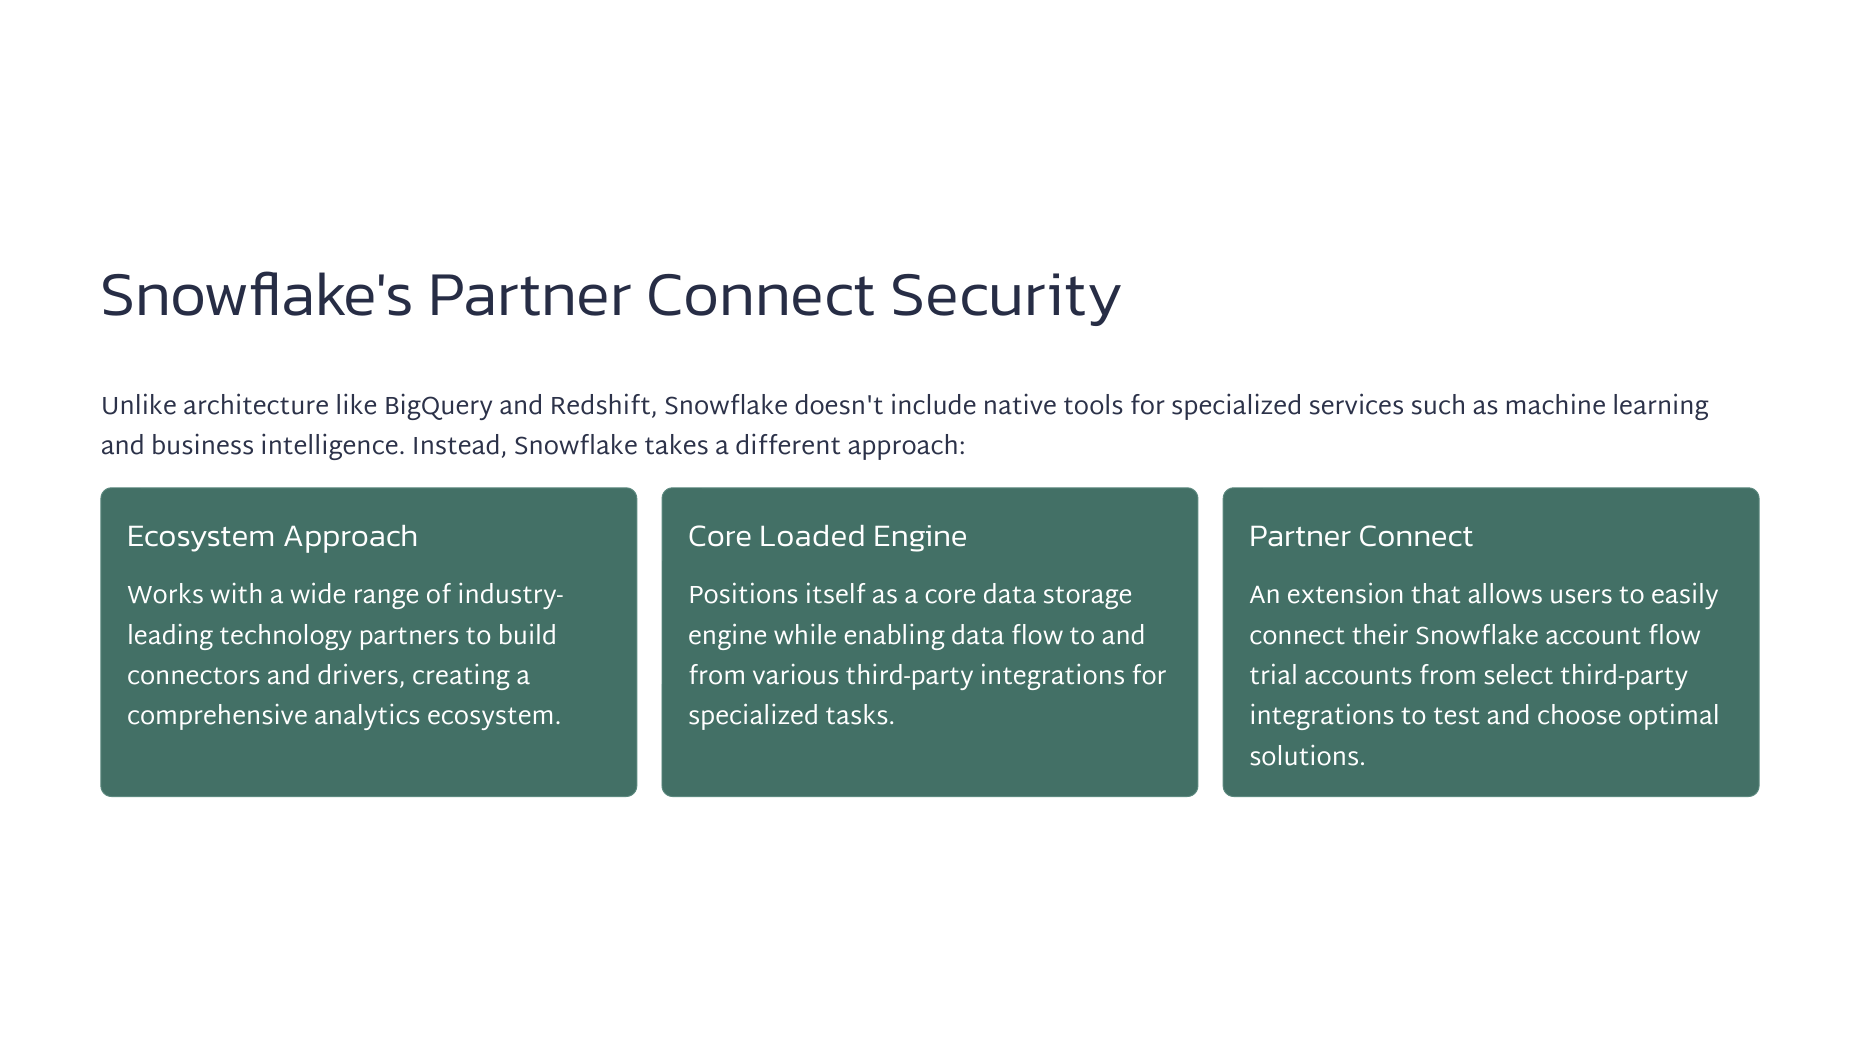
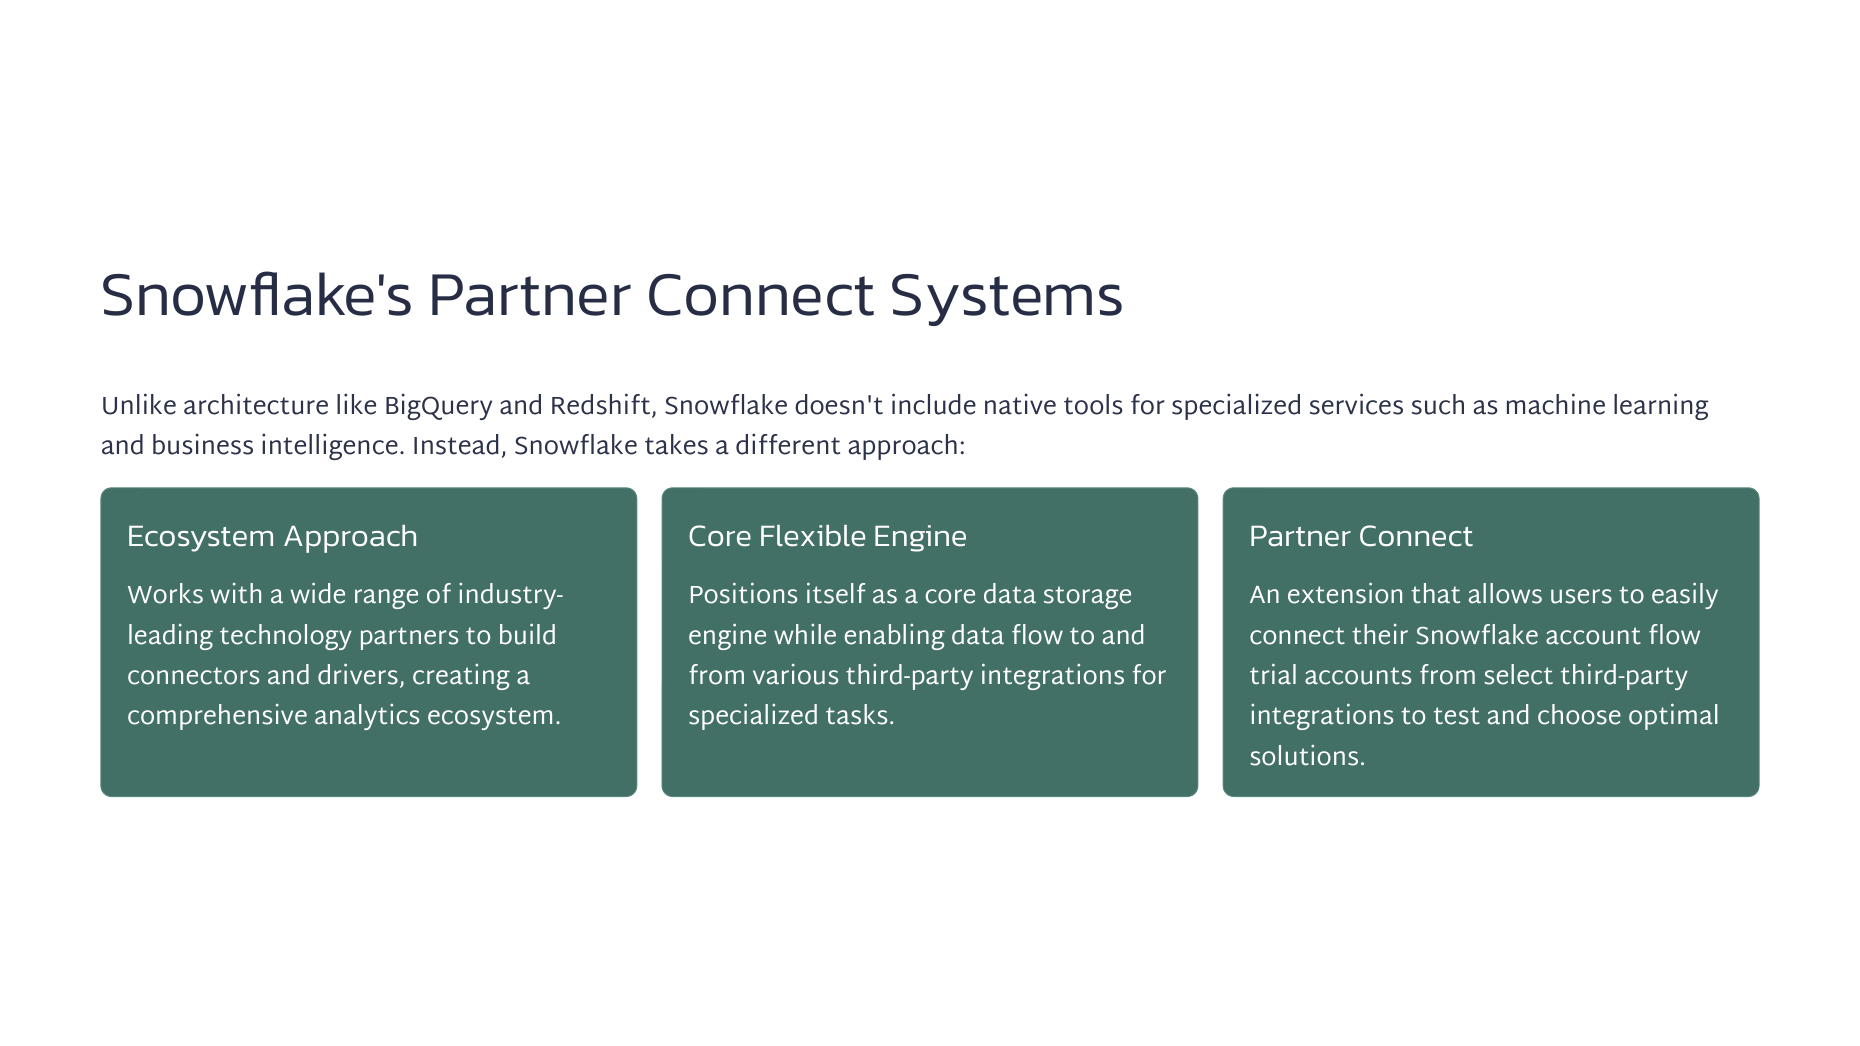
Security: Security -> Systems
Loaded: Loaded -> Flexible
